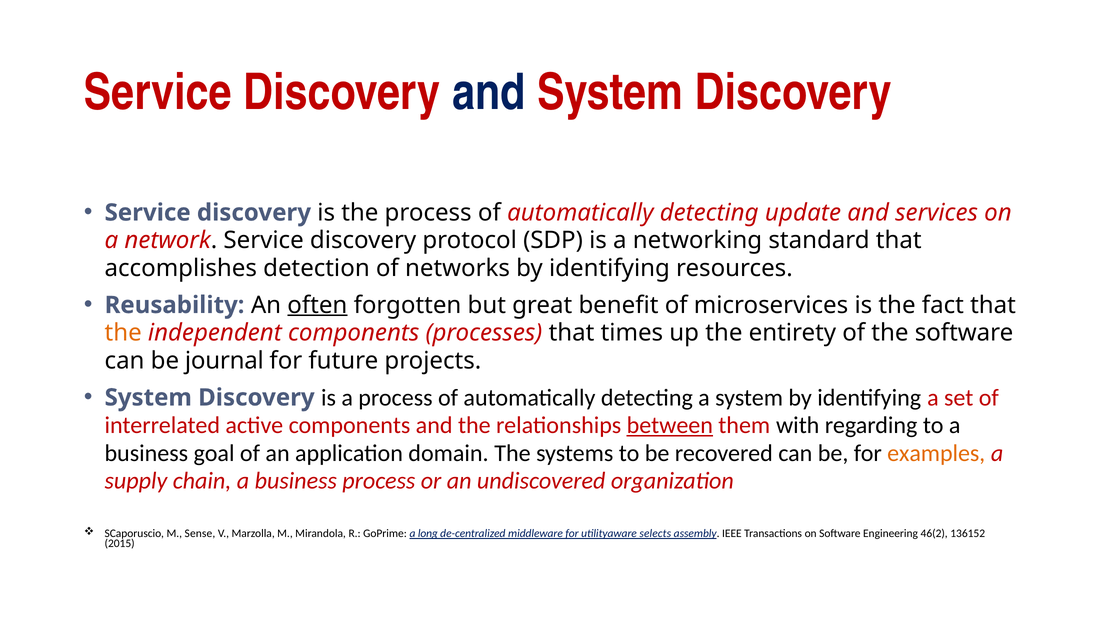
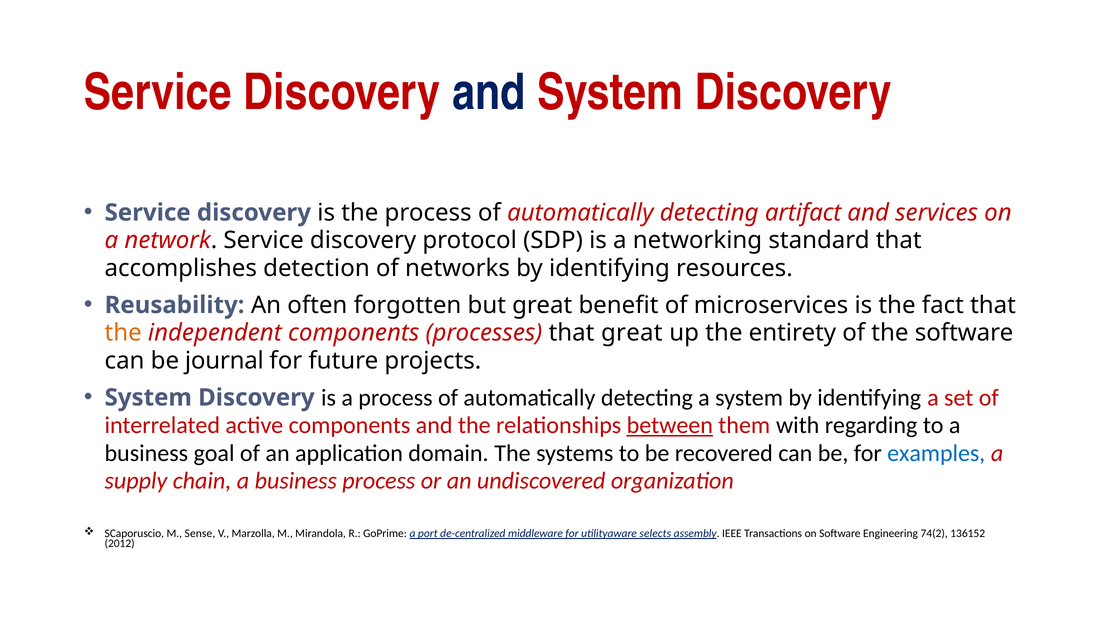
update: update -> artifact
often underline: present -> none
that times: times -> great
examples colour: orange -> blue
long: long -> port
46(2: 46(2 -> 74(2
2015: 2015 -> 2012
